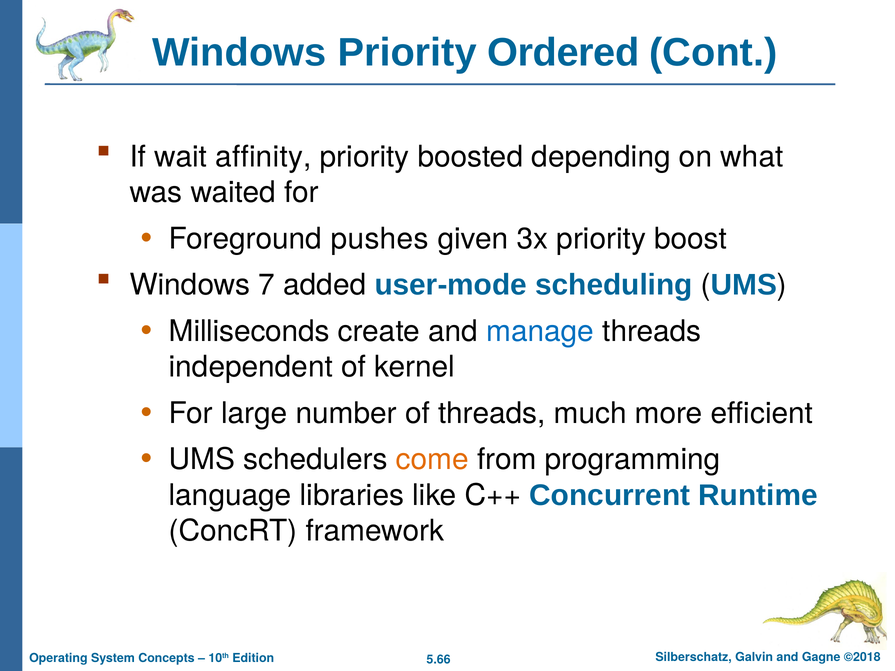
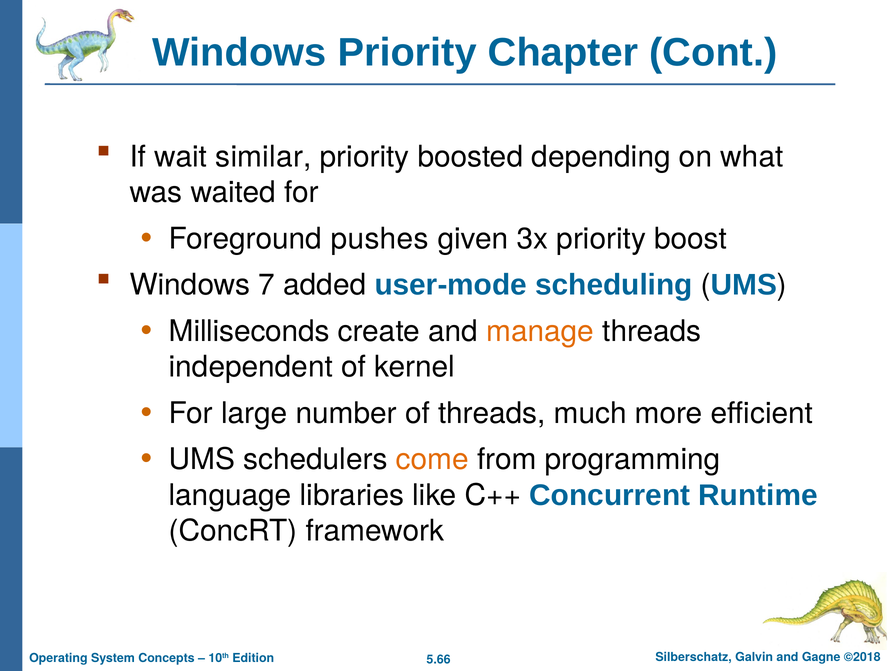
Ordered: Ordered -> Chapter
affinity: affinity -> similar
manage colour: blue -> orange
